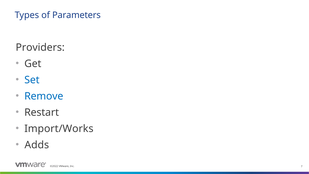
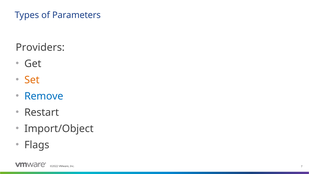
Set colour: blue -> orange
Import/Works: Import/Works -> Import/Object
Adds: Adds -> Flags
